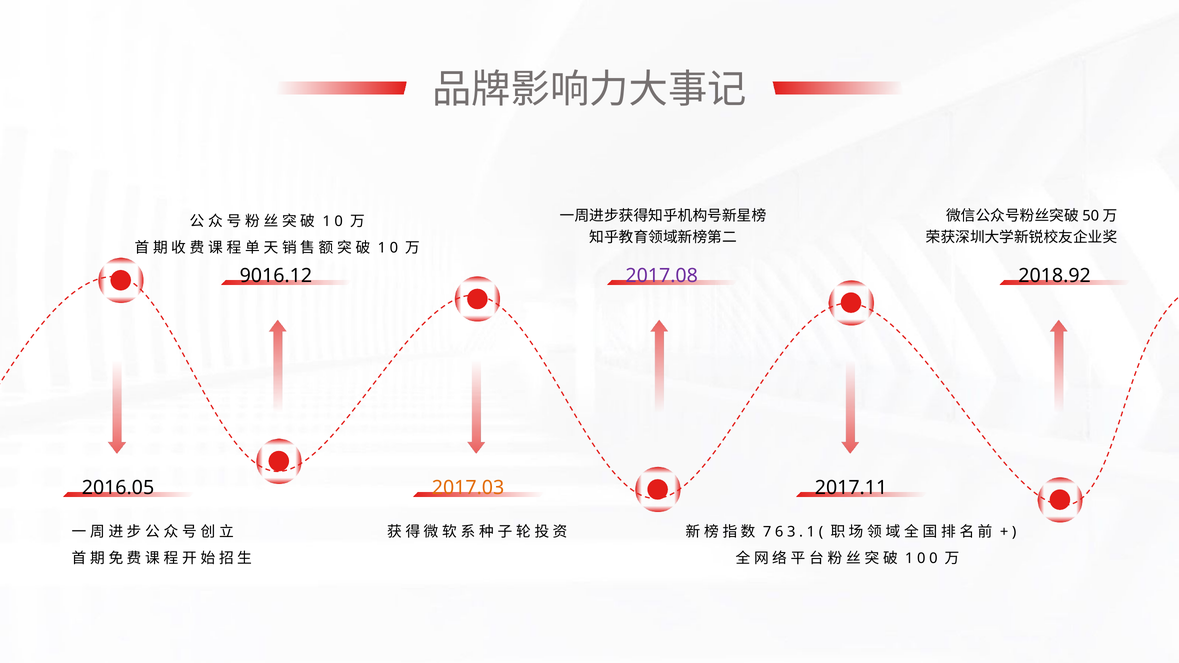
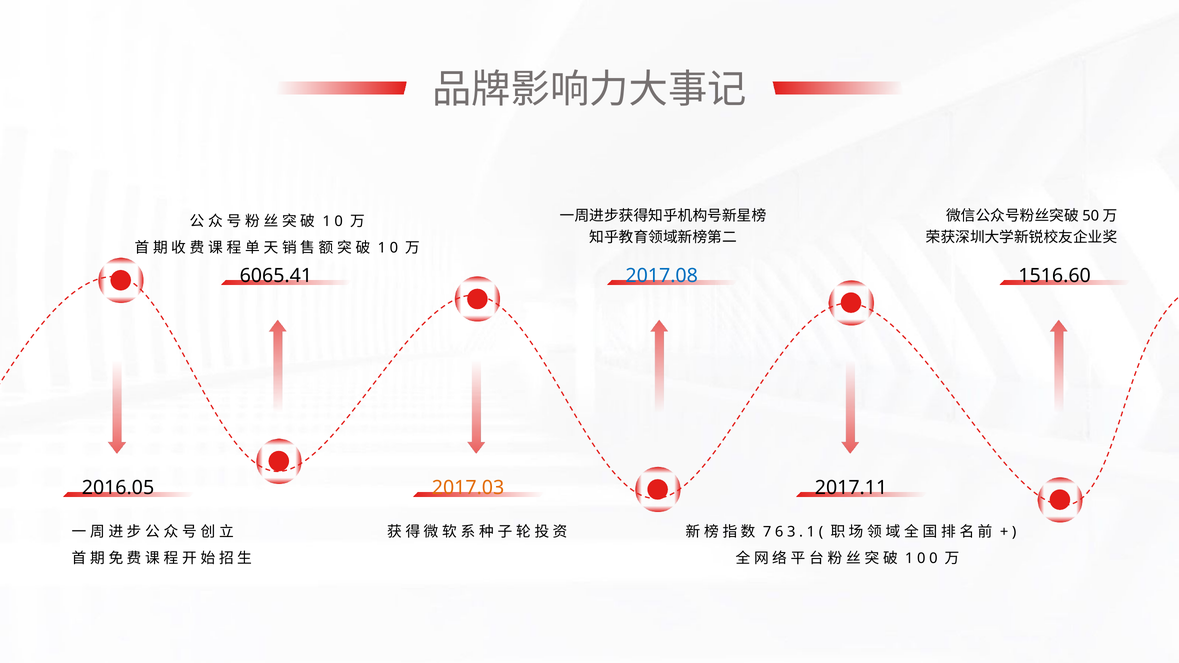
9016.12: 9016.12 -> 6065.41
2017.08 colour: purple -> blue
2018.92: 2018.92 -> 1516.60
